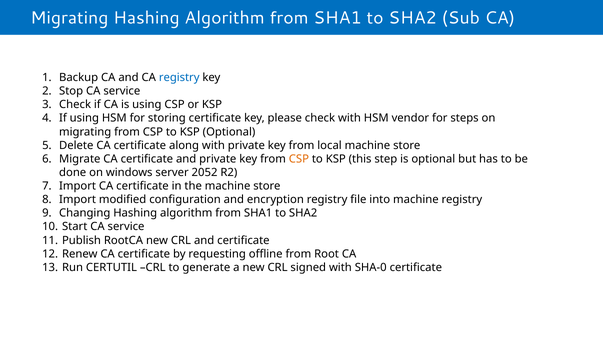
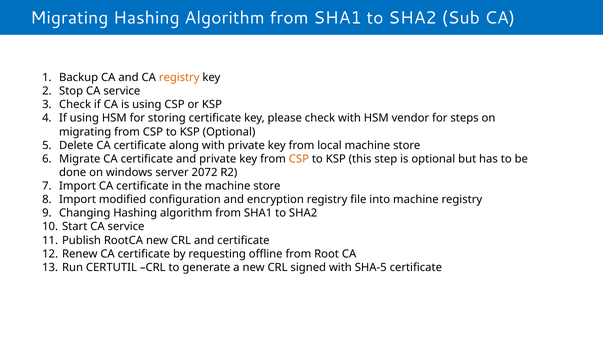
registry at (179, 78) colour: blue -> orange
2052: 2052 -> 2072
SHA-0: SHA-0 -> SHA-5
